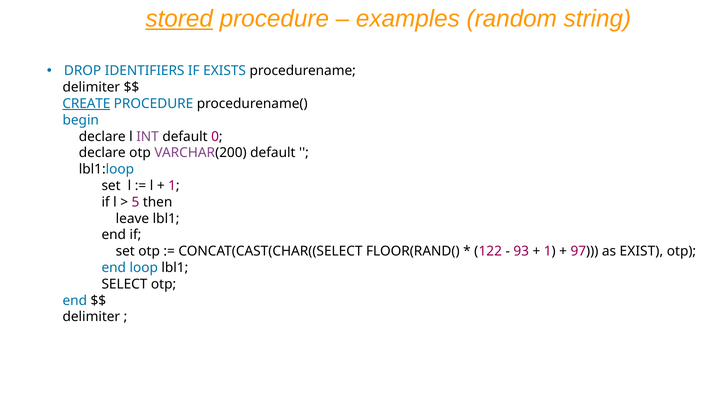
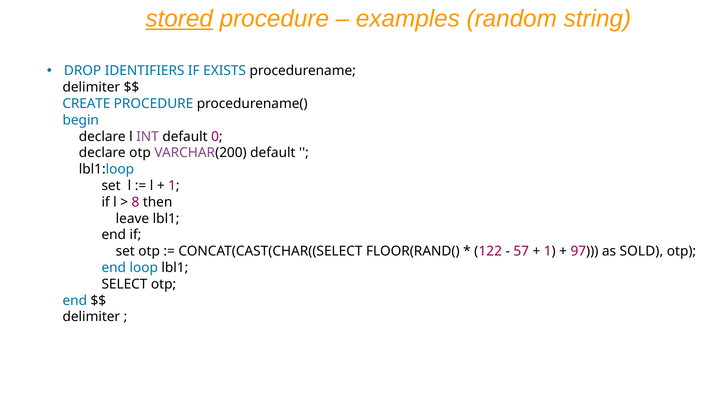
CREATE underline: present -> none
5: 5 -> 8
93: 93 -> 57
EXIST: EXIST -> SOLD
